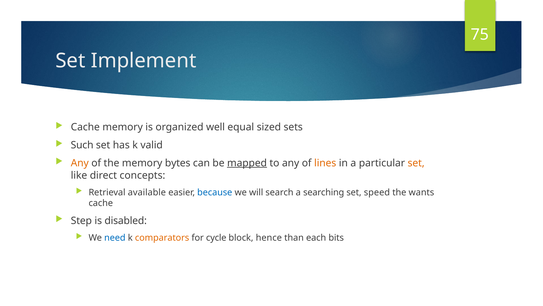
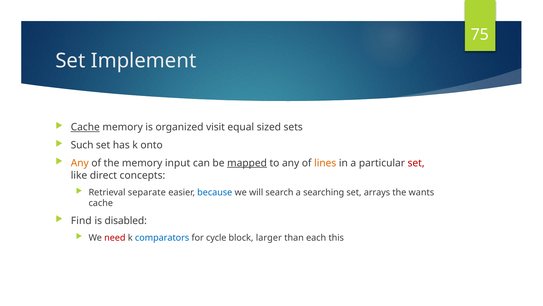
Cache at (85, 127) underline: none -> present
well: well -> visit
valid: valid -> onto
bytes: bytes -> input
set at (416, 163) colour: orange -> red
available: available -> separate
speed: speed -> arrays
Step: Step -> Find
need colour: blue -> red
comparators colour: orange -> blue
hence: hence -> larger
bits: bits -> this
